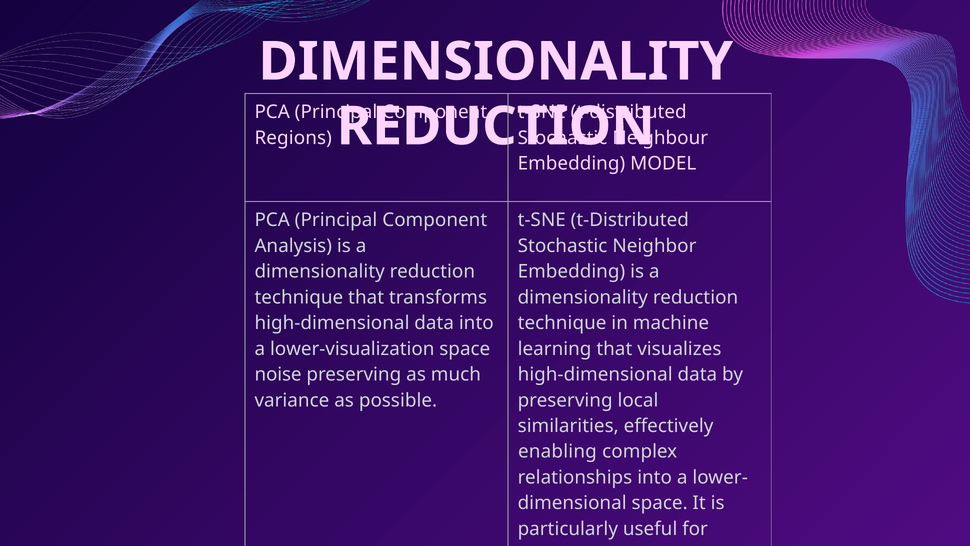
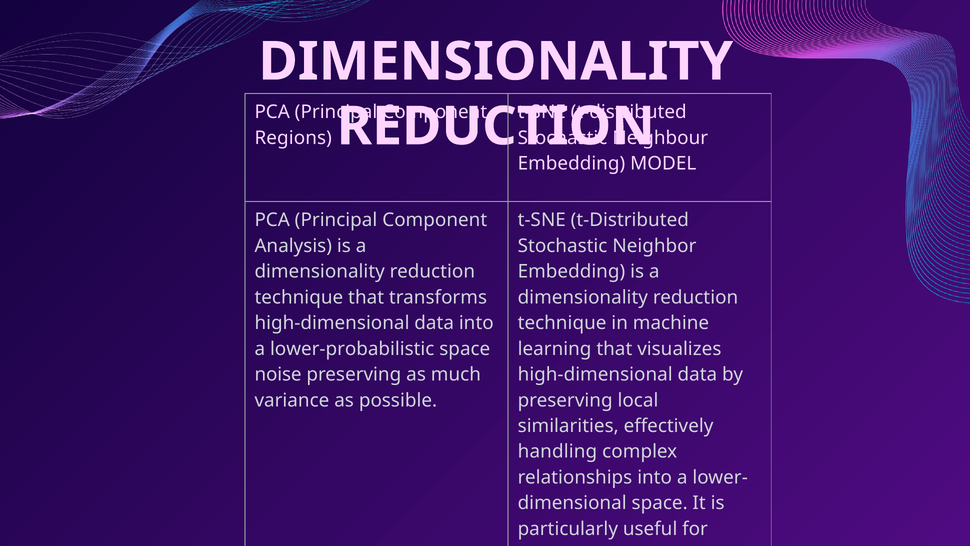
lower-visualization: lower-visualization -> lower-probabilistic
enabling: enabling -> handling
